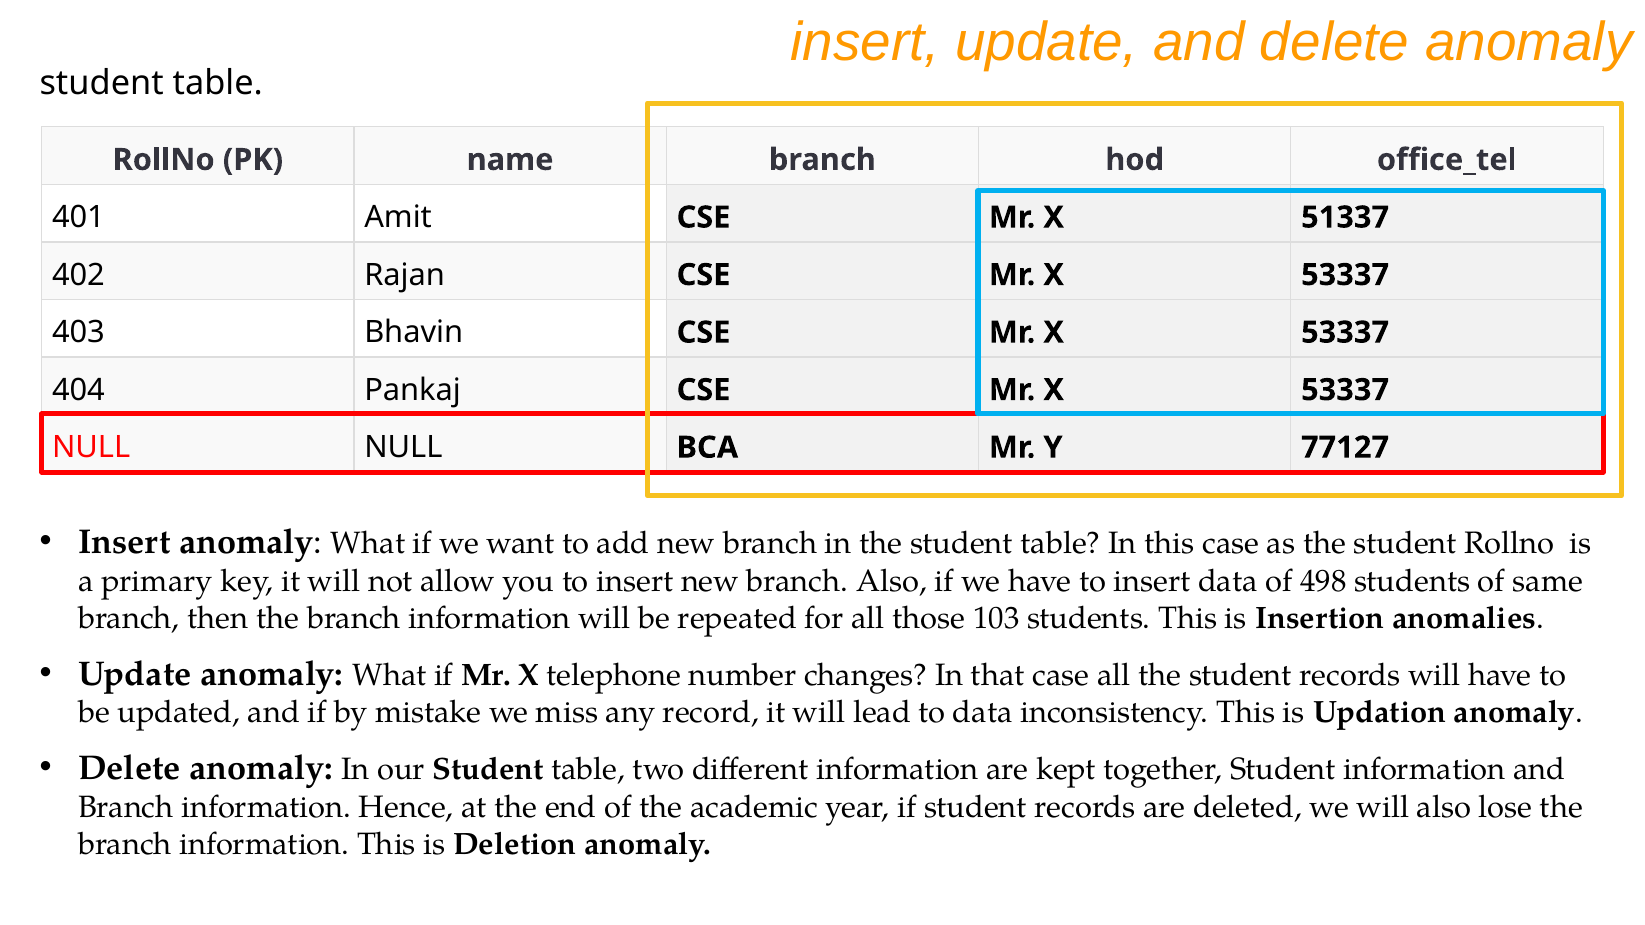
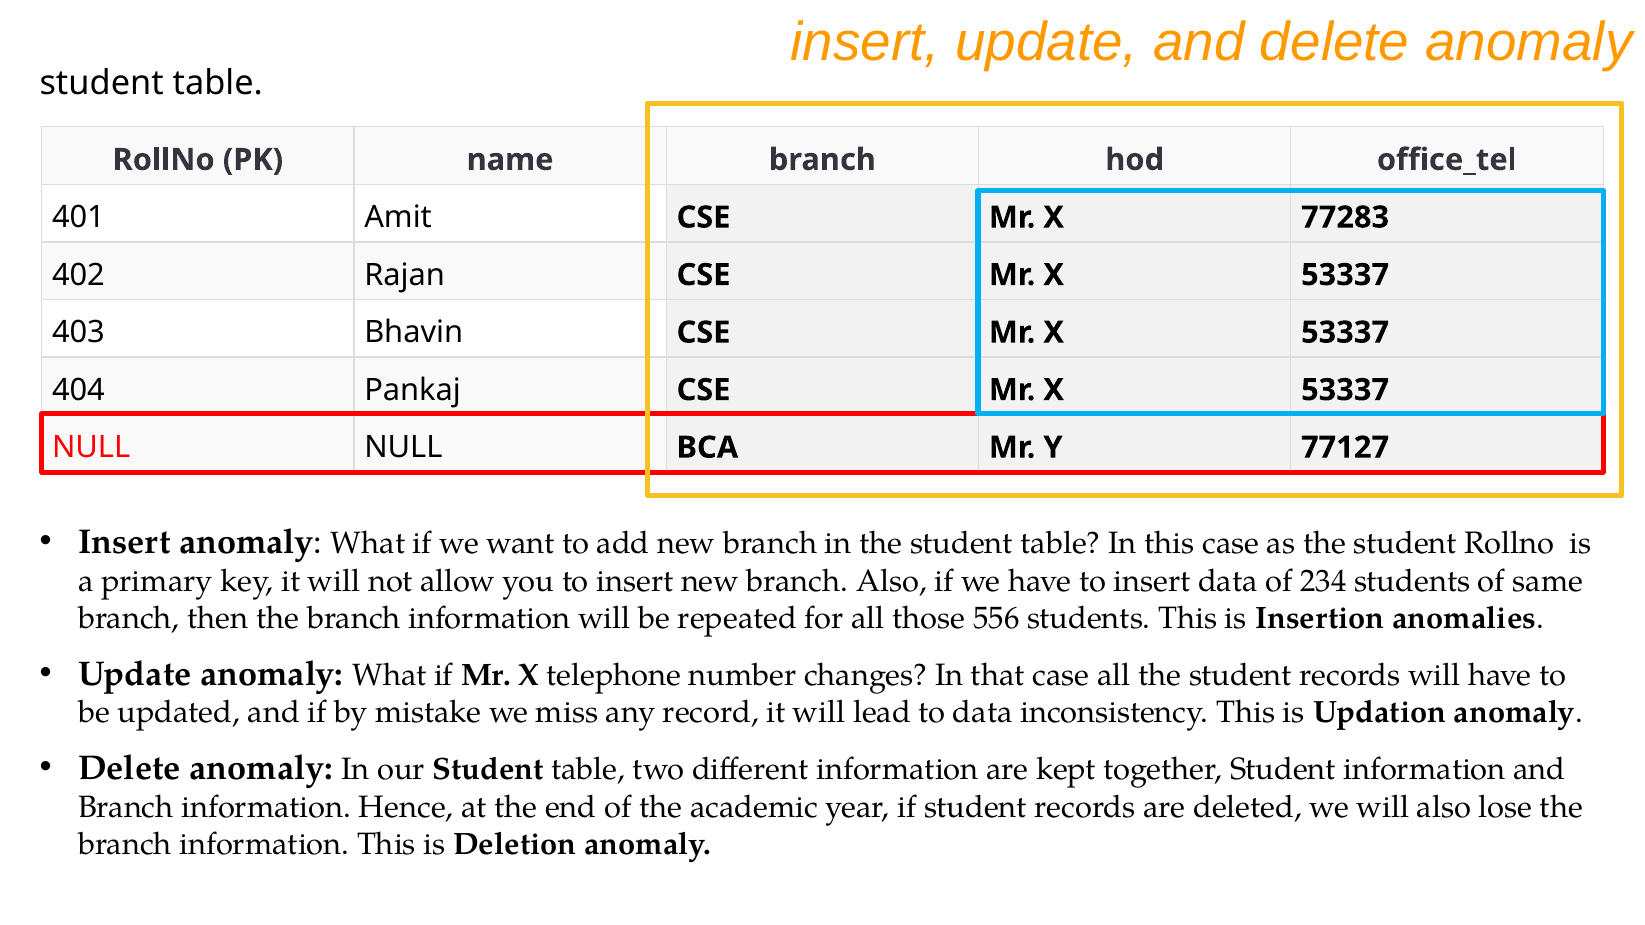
51337: 51337 -> 77283
498: 498 -> 234
103: 103 -> 556
